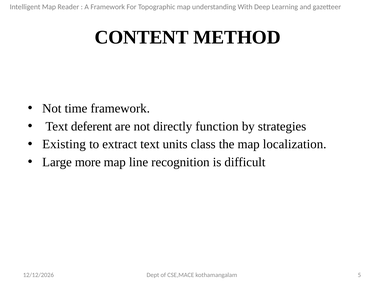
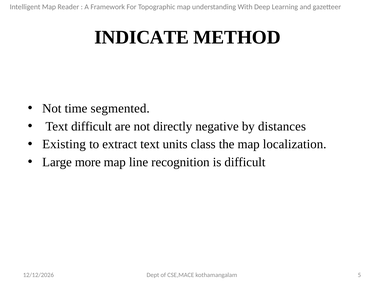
CONTENT: CONTENT -> INDICATE
time framework: framework -> segmented
Text deferent: deferent -> difficult
function: function -> negative
strategies: strategies -> distances
